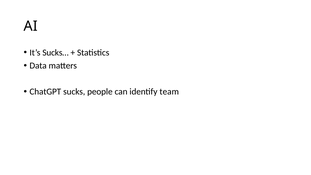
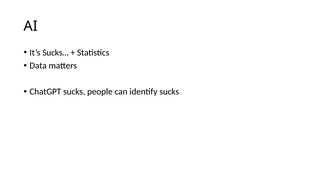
identify team: team -> sucks
